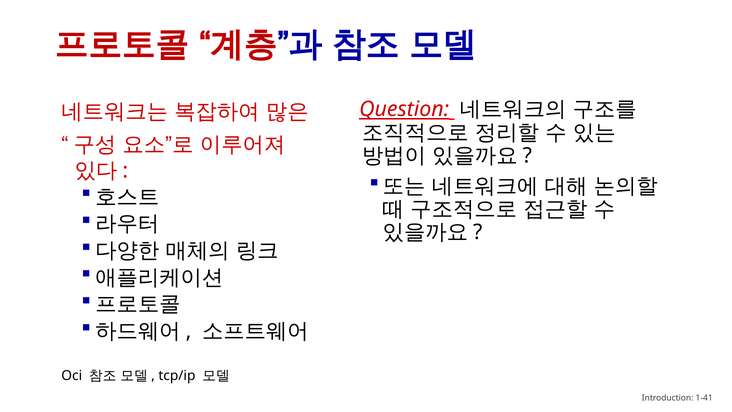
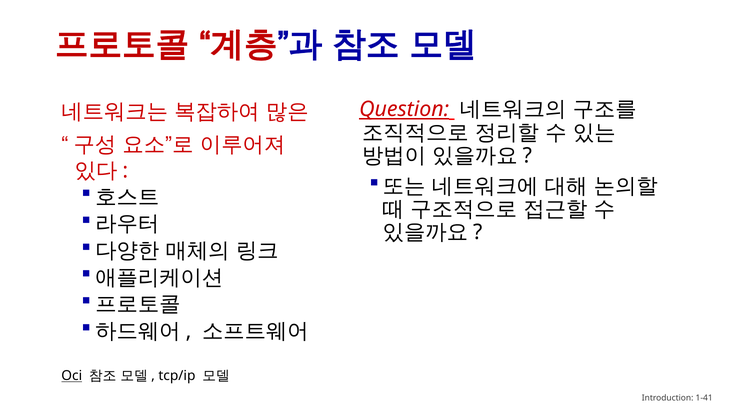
Oci underline: none -> present
